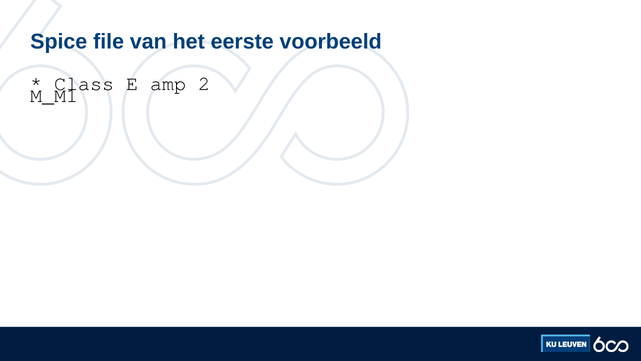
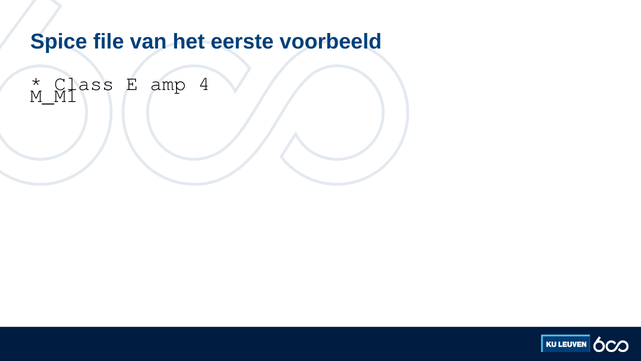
2: 2 -> 4
